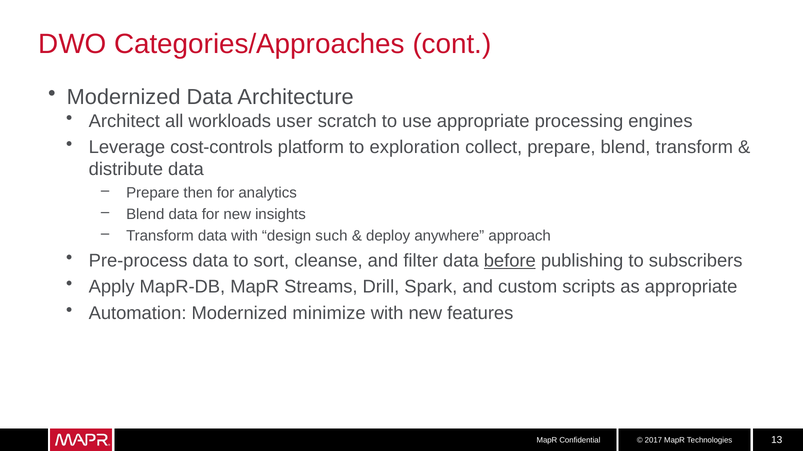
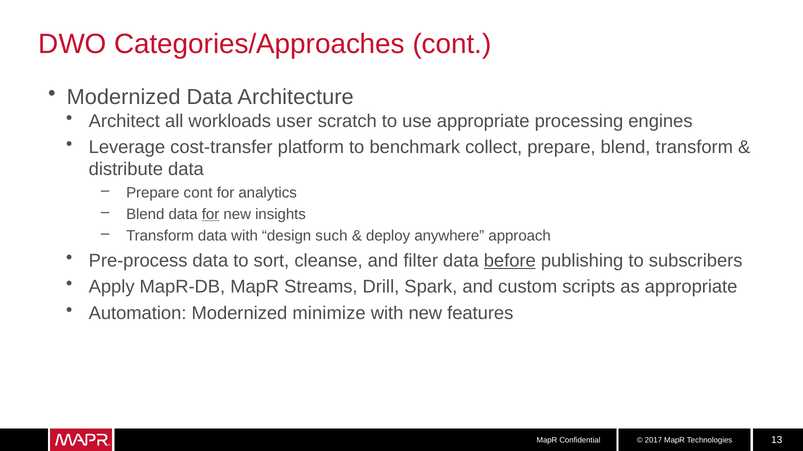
cost-controls: cost-controls -> cost-transfer
exploration: exploration -> benchmark
Prepare then: then -> cont
for at (211, 215) underline: none -> present
